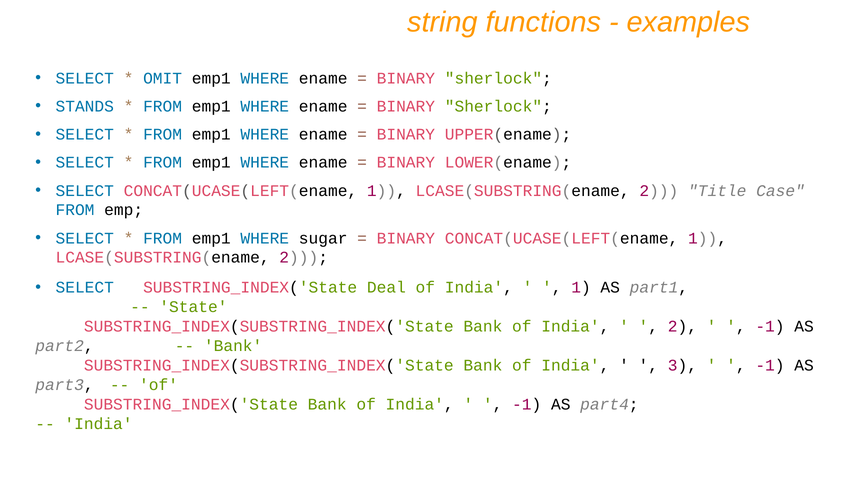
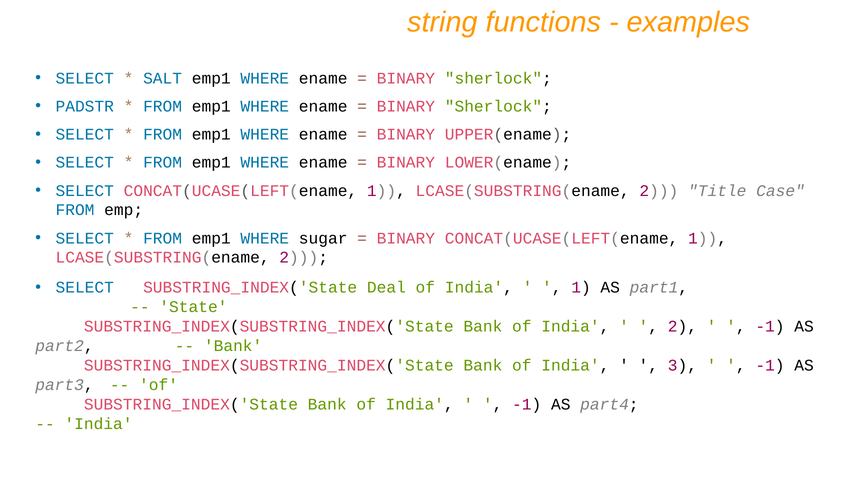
OMIT: OMIT -> SALT
STANDS: STANDS -> PADSTR
